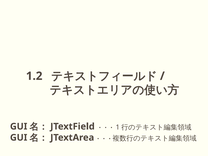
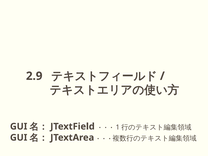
1.2: 1.2 -> 2.9
